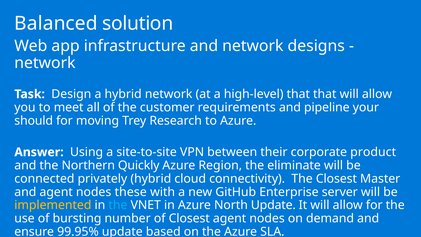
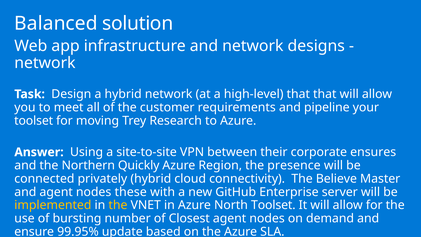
should at (34, 121): should -> toolset
product: product -> ensures
eliminate: eliminate -> presence
The Closest: Closest -> Believe
the at (118, 205) colour: light blue -> yellow
North Update: Update -> Toolset
